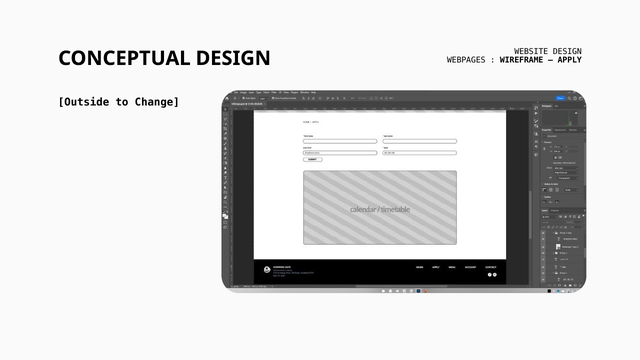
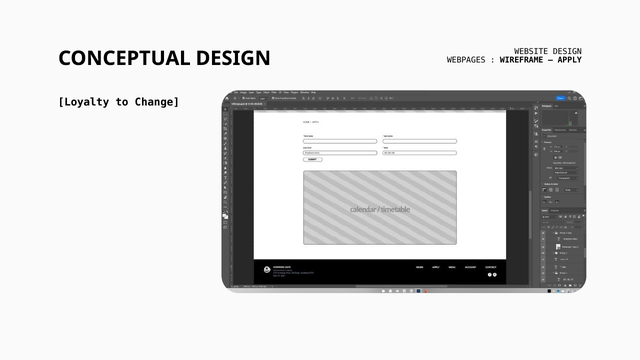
Outside: Outside -> Loyalty
